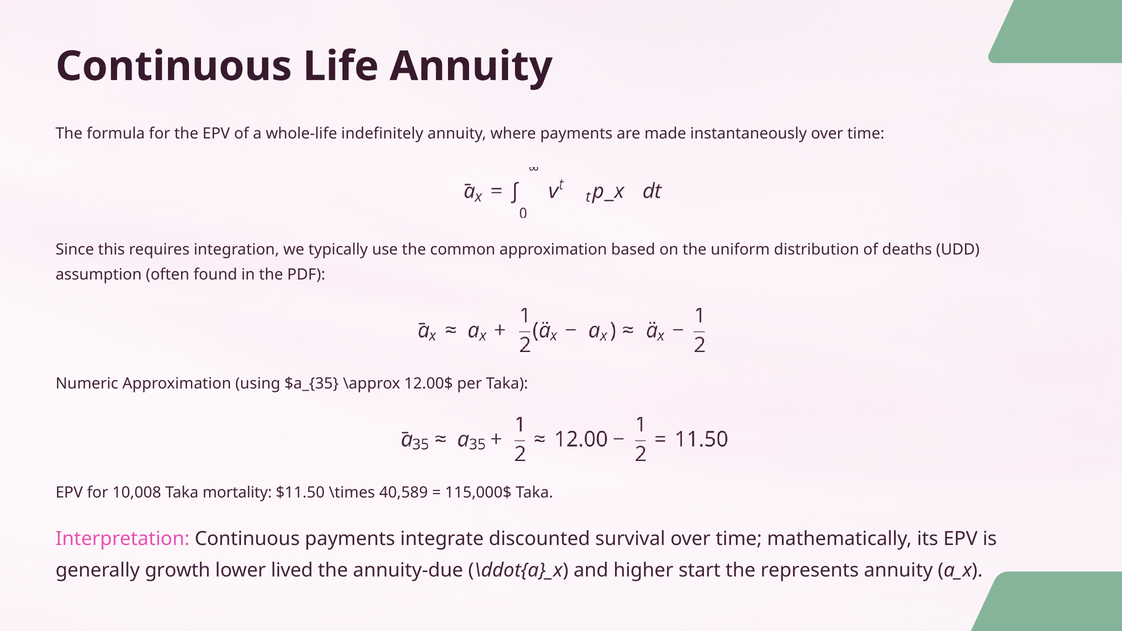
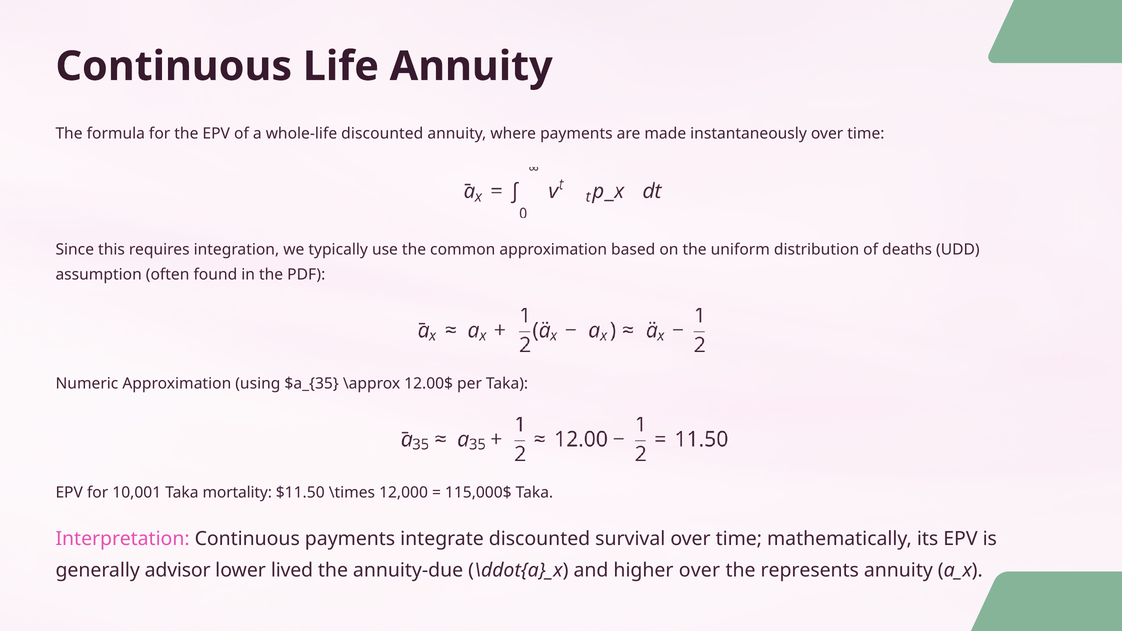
whole-life indefinitely: indefinitely -> discounted
10,008: 10,008 -> 10,001
40,589: 40,589 -> 12,000
growth: growth -> advisor
higher start: start -> over
